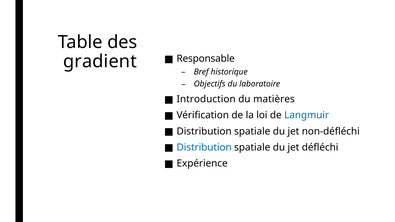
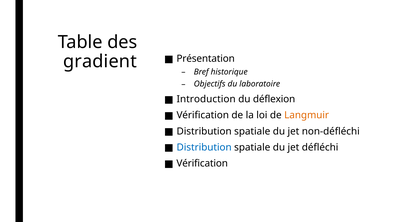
Responsable: Responsable -> Présentation
matières: matières -> déflexion
Langmuir colour: blue -> orange
Expérience at (202, 164): Expérience -> Vérification
